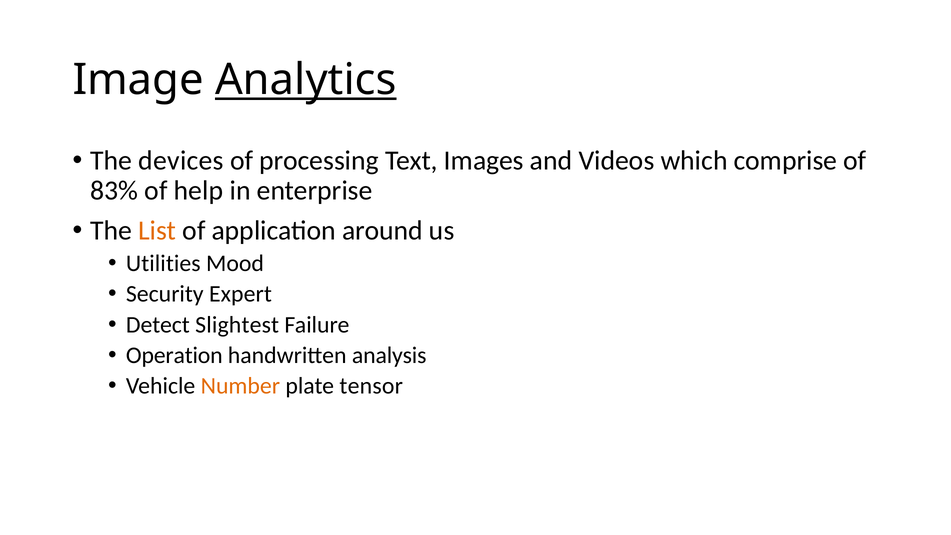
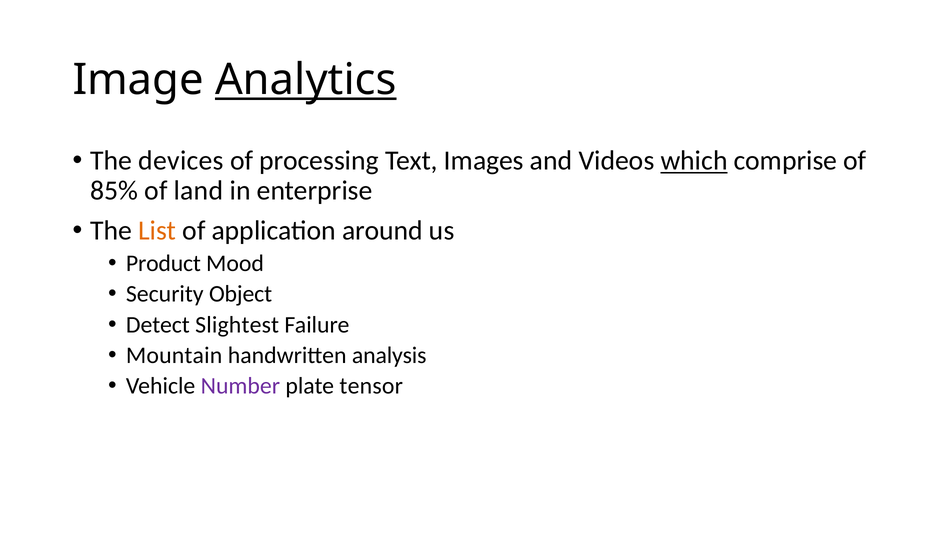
which underline: none -> present
83%: 83% -> 85%
help: help -> land
Utilities: Utilities -> Product
Expert: Expert -> Object
Operation: Operation -> Mountain
Number colour: orange -> purple
